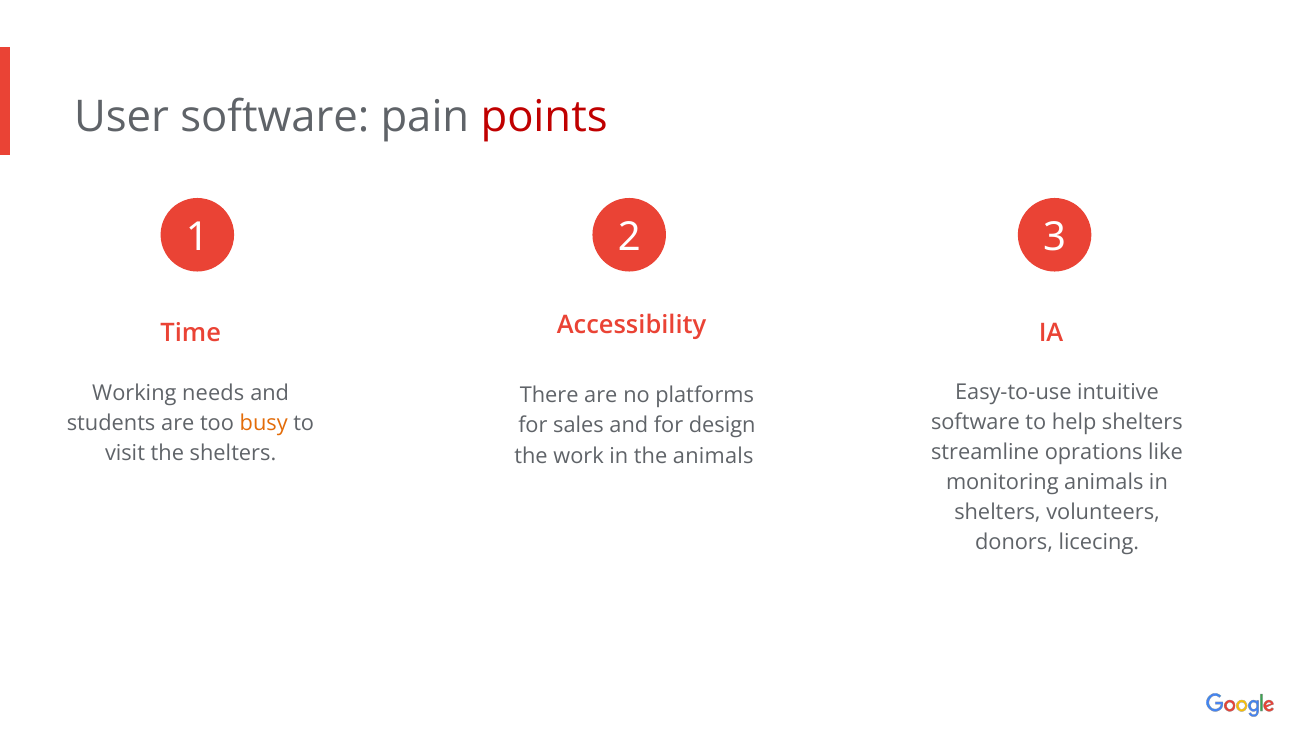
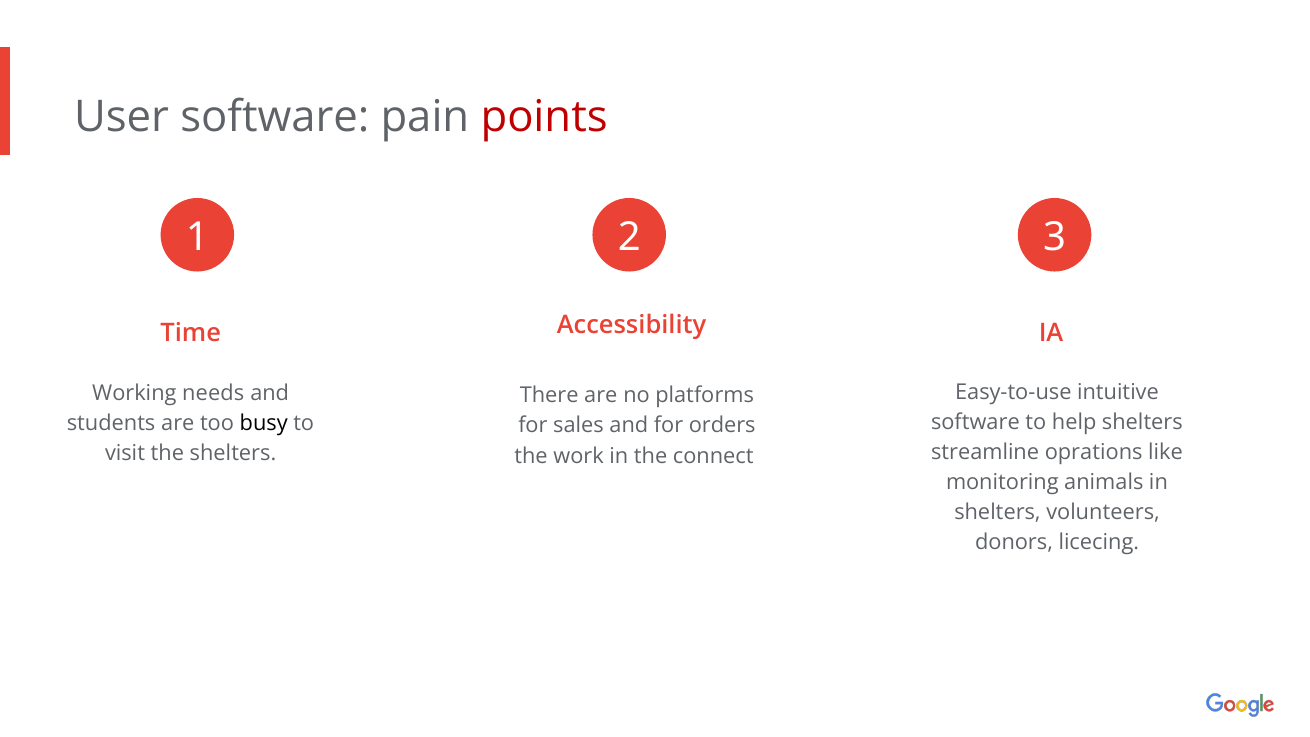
busy colour: orange -> black
design: design -> orders
the animals: animals -> connect
